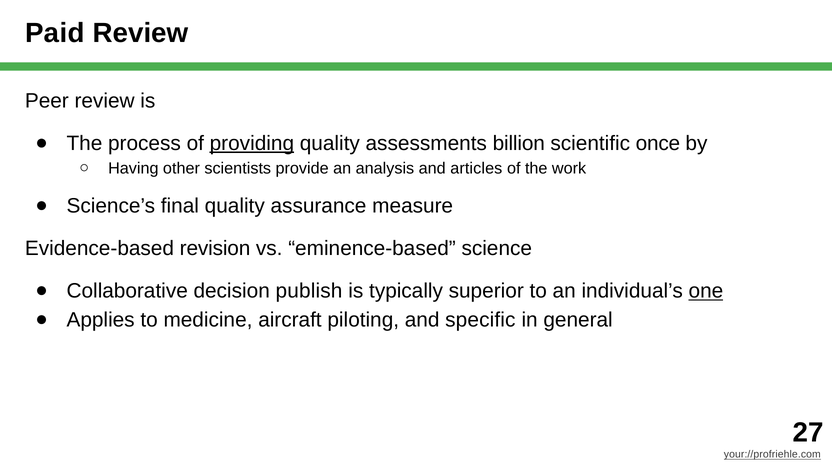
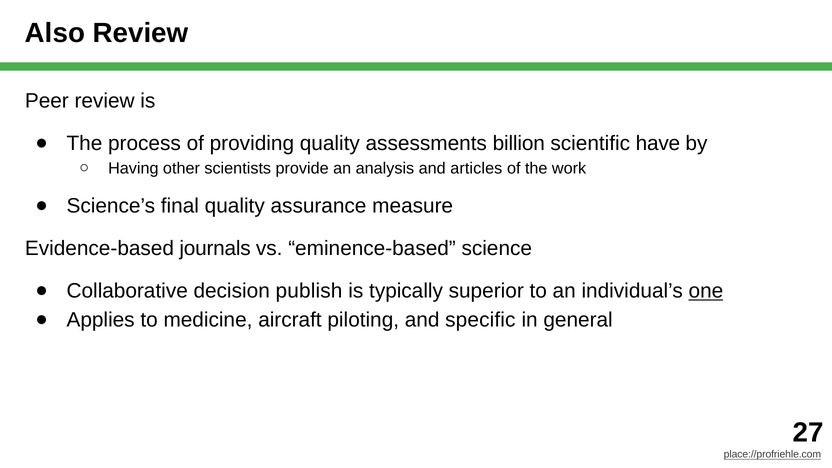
Paid: Paid -> Also
providing underline: present -> none
once: once -> have
revision: revision -> journals
your://profriehle.com: your://profriehle.com -> place://profriehle.com
